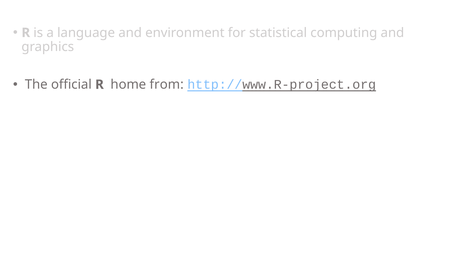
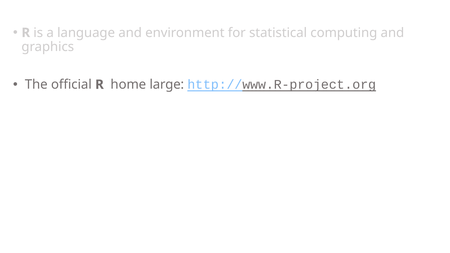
from: from -> large
